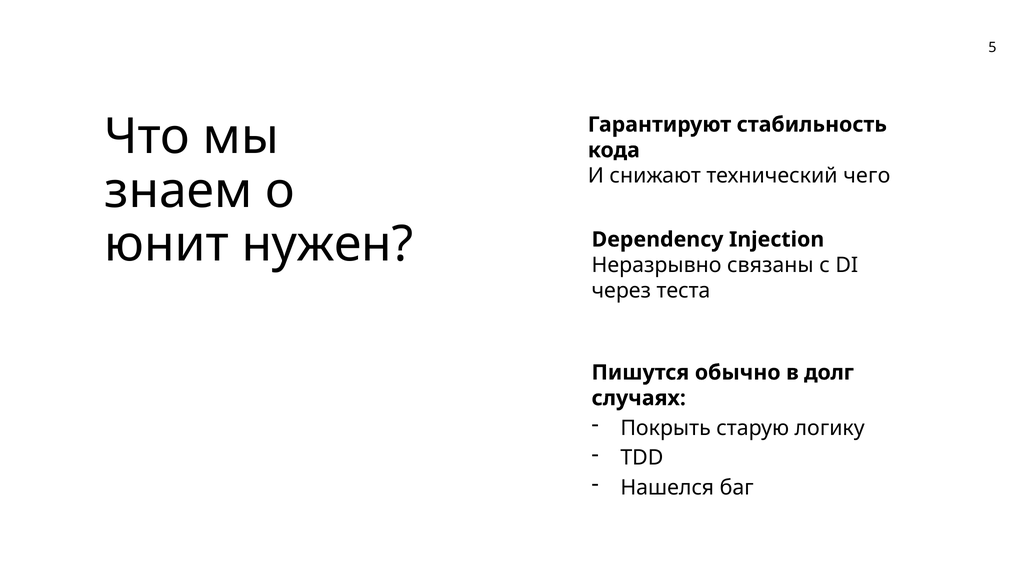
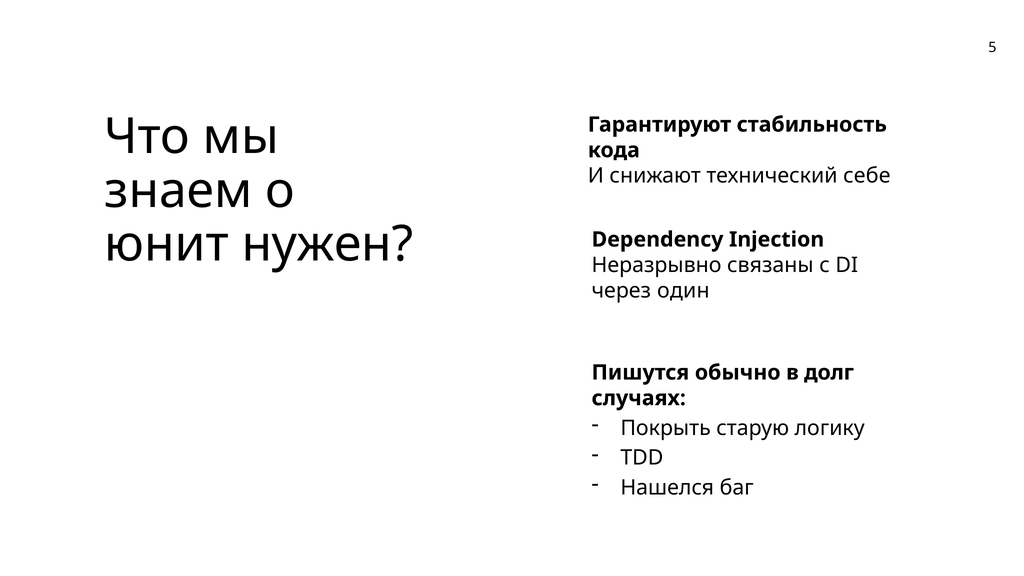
чего: чего -> себе
теста: теста -> один
